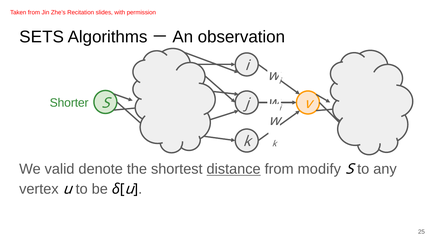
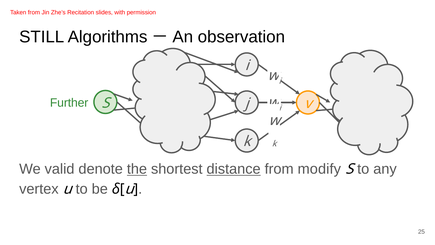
SETS: SETS -> STILL
Shorter: Shorter -> Further
the underline: none -> present
